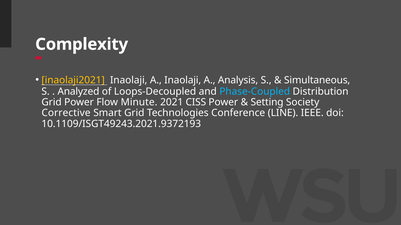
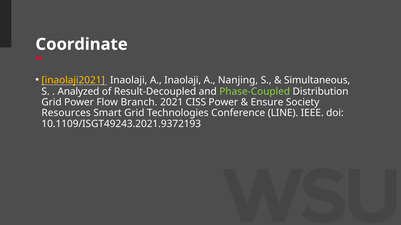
Complexity: Complexity -> Coordinate
Analysis: Analysis -> Nanjing
Loops-Decoupled: Loops-Decoupled -> Result-Decoupled
Phase-Coupled colour: light blue -> light green
Minute: Minute -> Branch
Setting: Setting -> Ensure
Corrective: Corrective -> Resources
